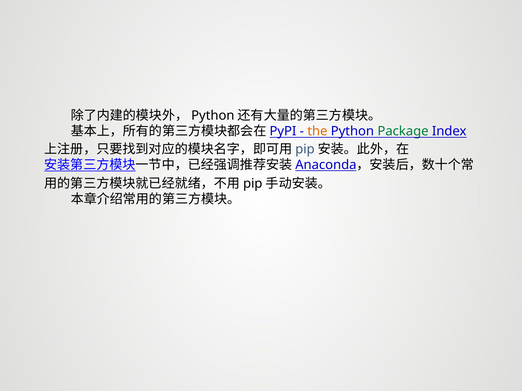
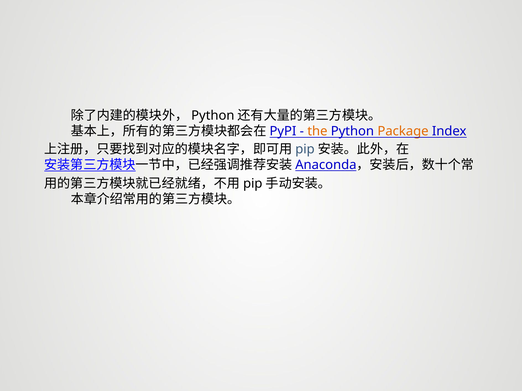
Package colour: green -> orange
